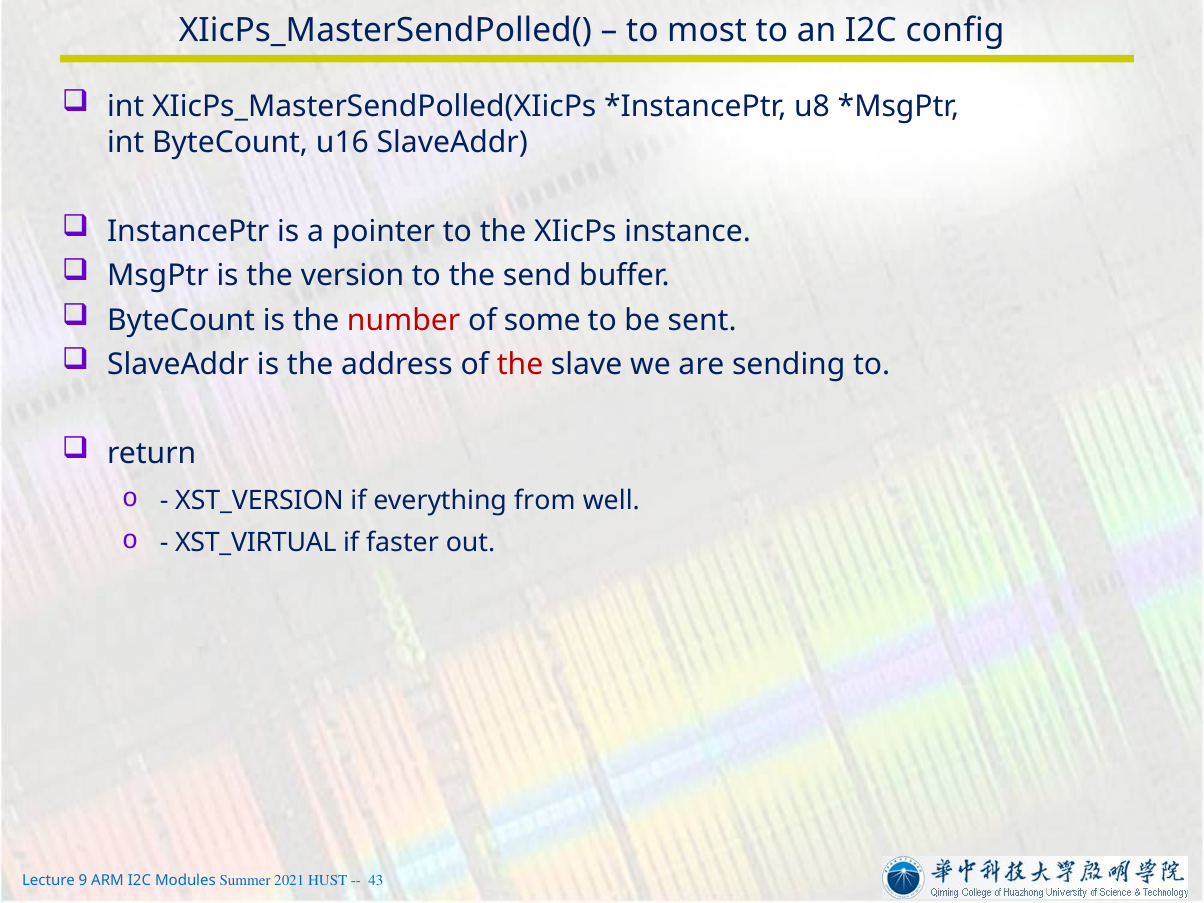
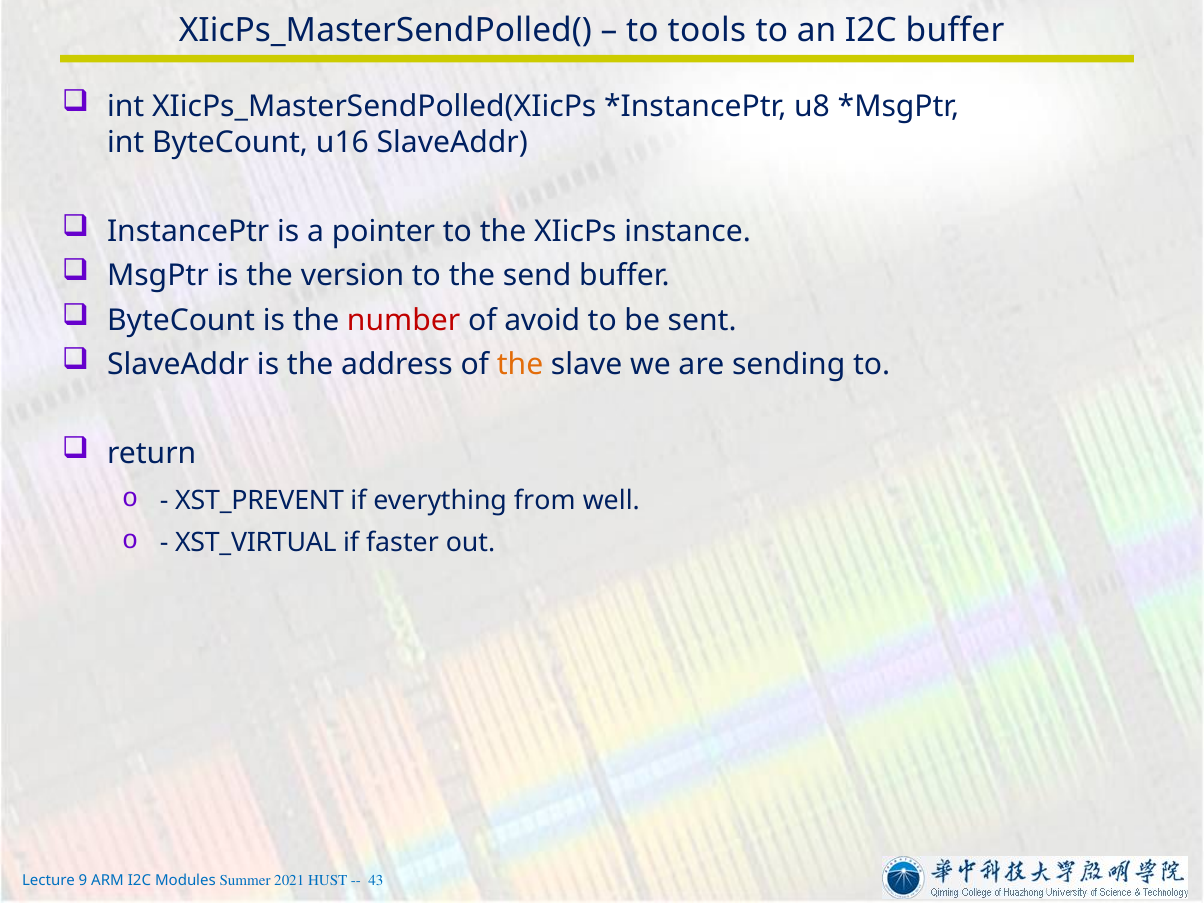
most: most -> tools
I2C config: config -> buffer
some: some -> avoid
the at (520, 365) colour: red -> orange
XST_VERSION: XST_VERSION -> XST_PREVENT
